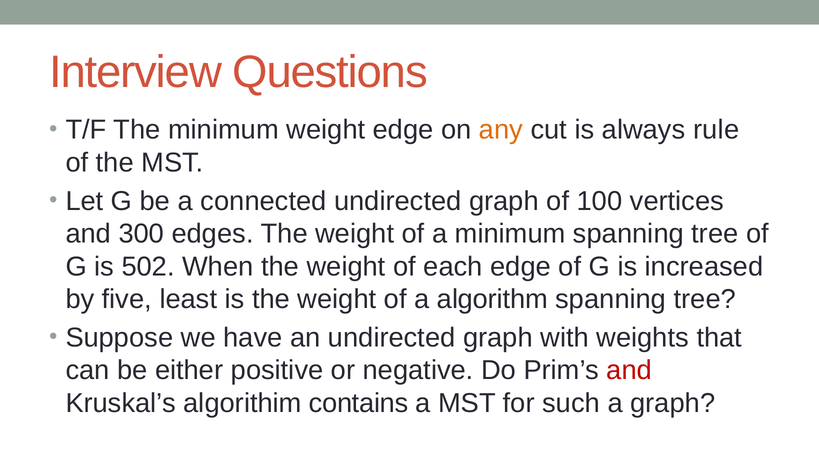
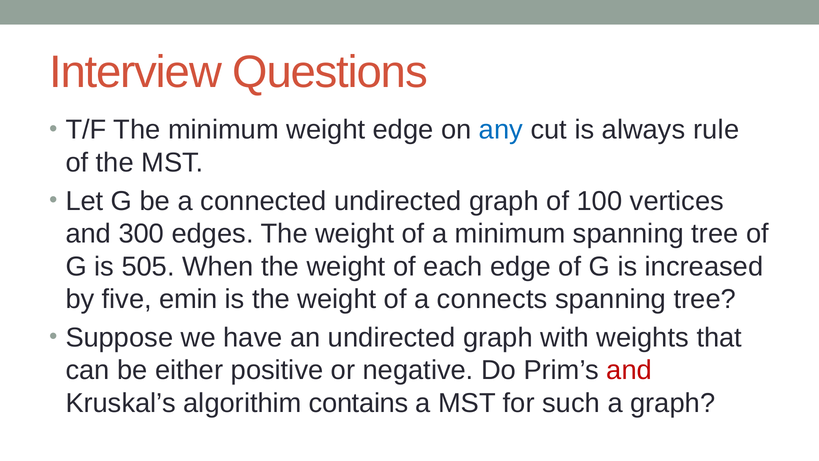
any colour: orange -> blue
502: 502 -> 505
least: least -> emin
algorithm: algorithm -> connects
